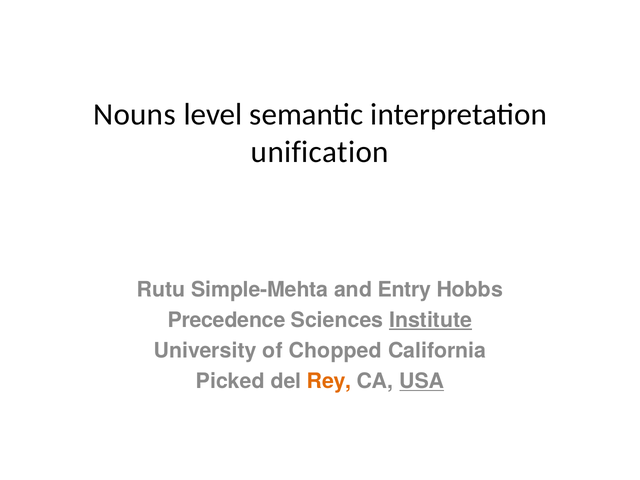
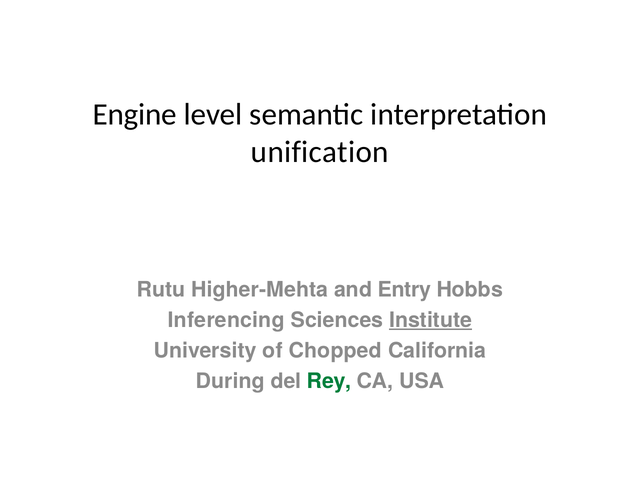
Nouns: Nouns -> Engine
Simple-Mehta: Simple-Mehta -> Higher-Mehta
Precedence: Precedence -> Inferencing
Picked: Picked -> During
Rey colour: orange -> green
USA underline: present -> none
